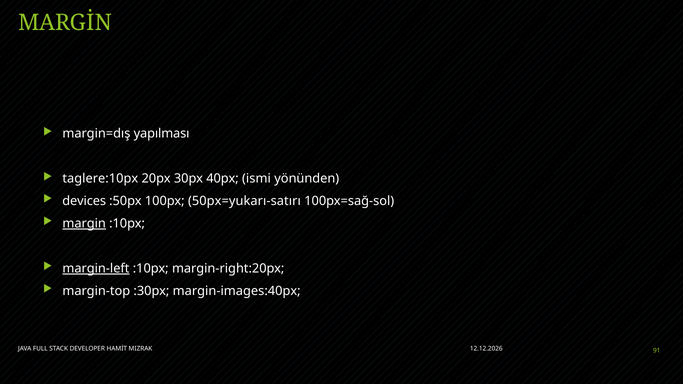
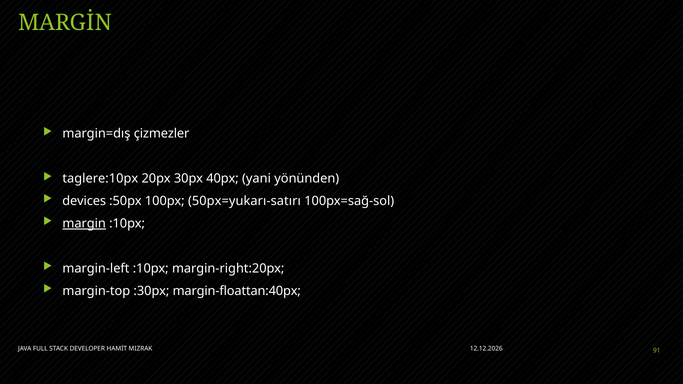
yapılması: yapılması -> çizmezler
ismi: ismi -> yani
margin-left underline: present -> none
margin-images:40px: margin-images:40px -> margin-floattan:40px
